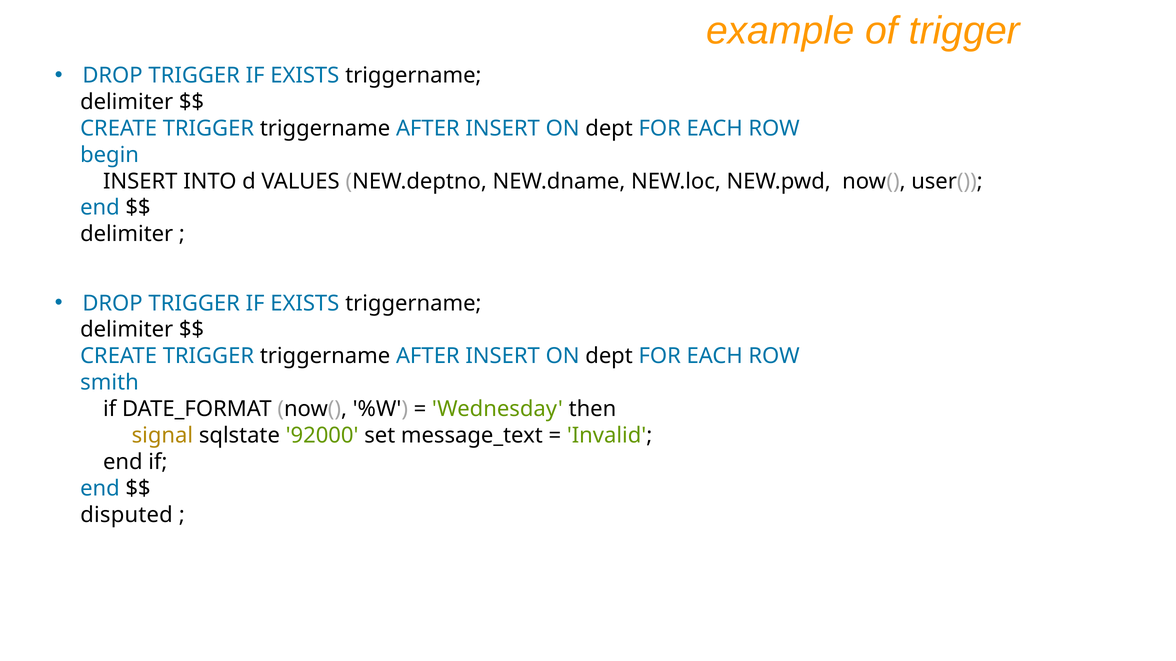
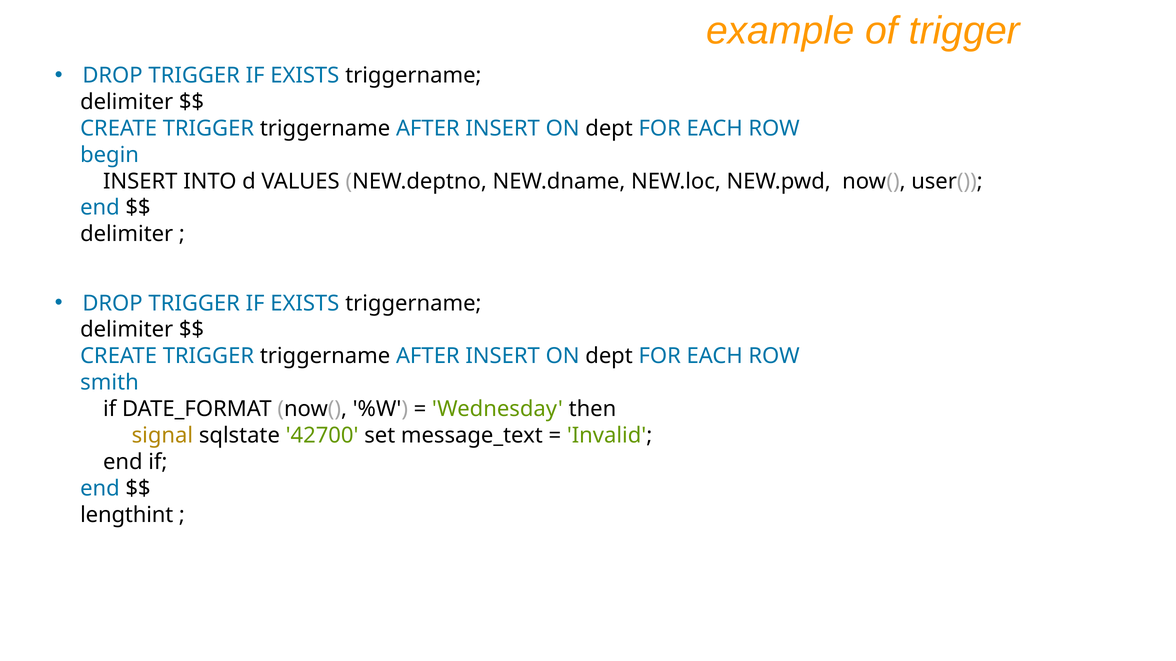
92000: 92000 -> 42700
disputed: disputed -> lengthint
